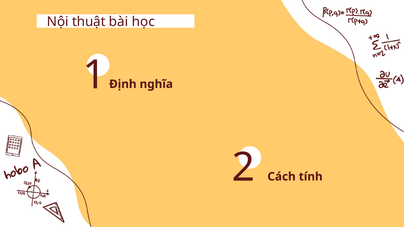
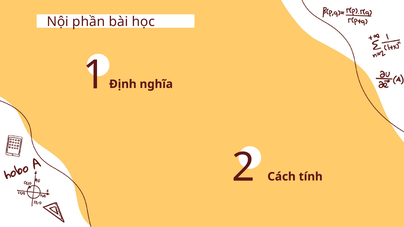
thuật: thuật -> phần
